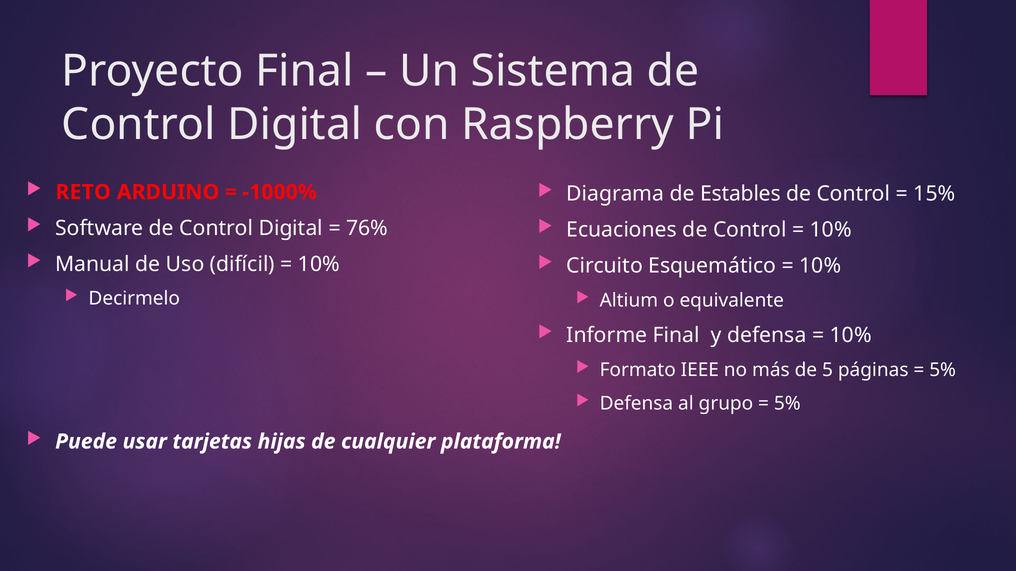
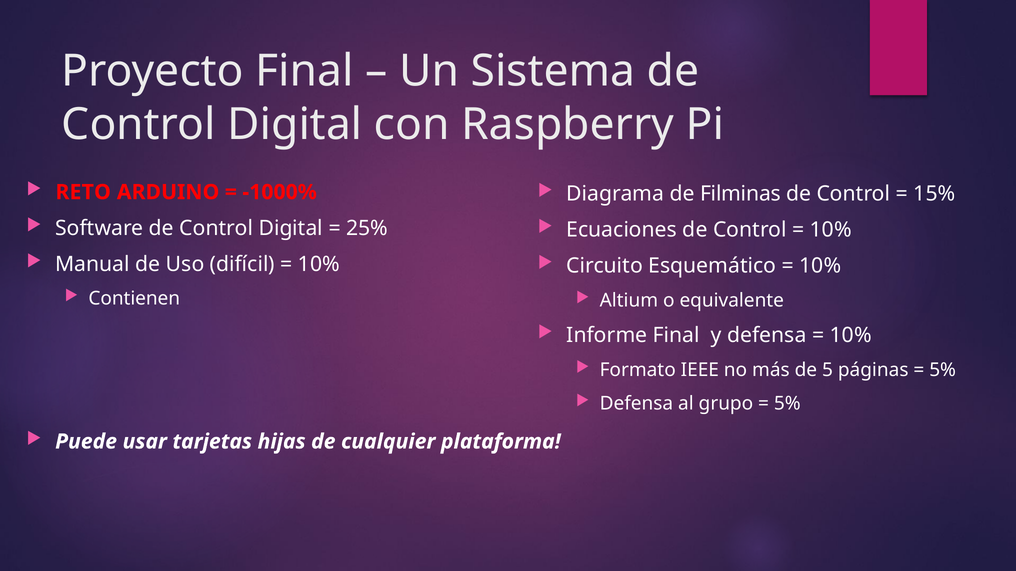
Estables: Estables -> Filminas
76%: 76% -> 25%
Decirmelo: Decirmelo -> Contienen
